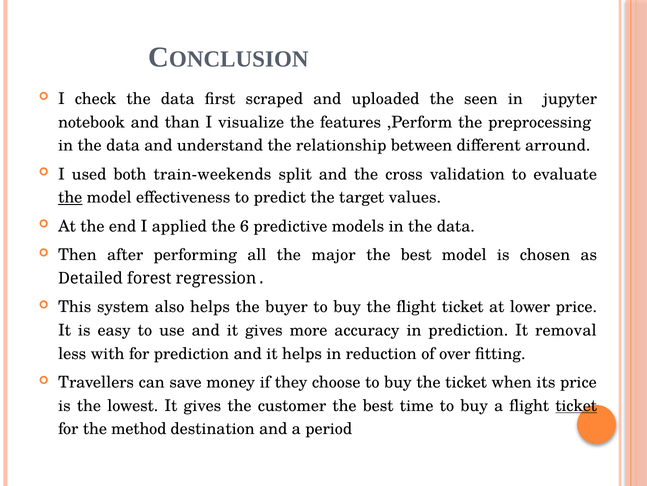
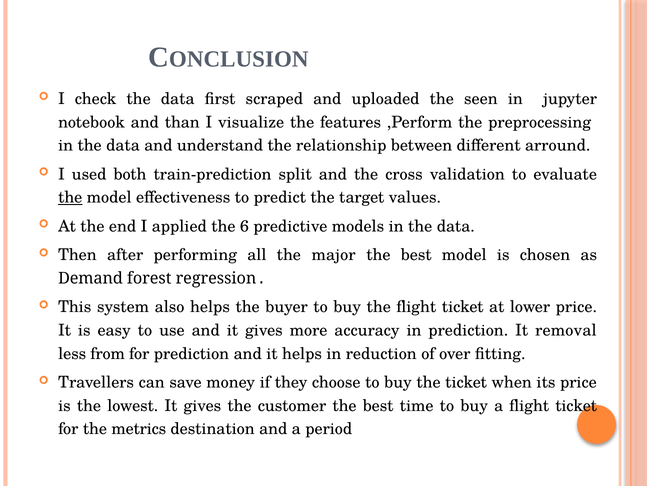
train-weekends: train-weekends -> train-prediction
Detailed: Detailed -> Demand
with: with -> from
ticket at (576, 405) underline: present -> none
method: method -> metrics
